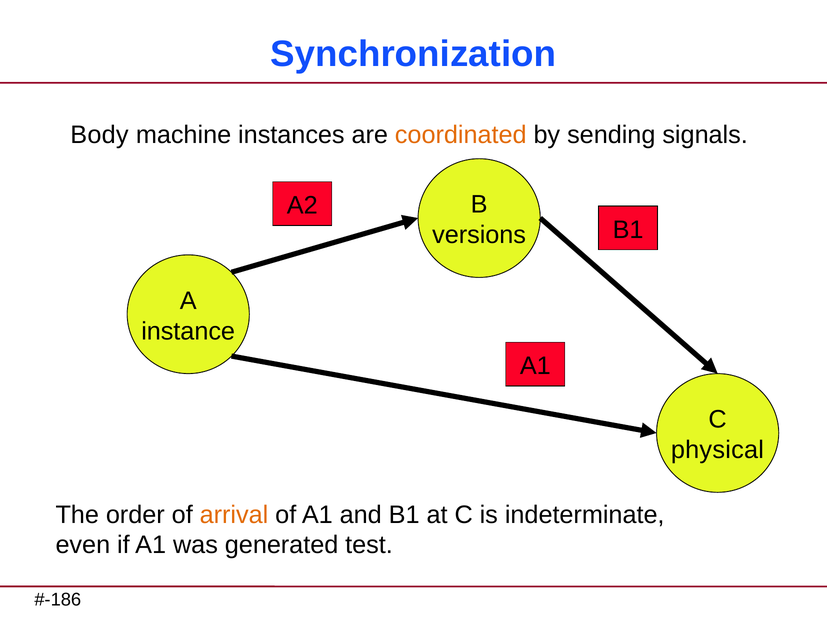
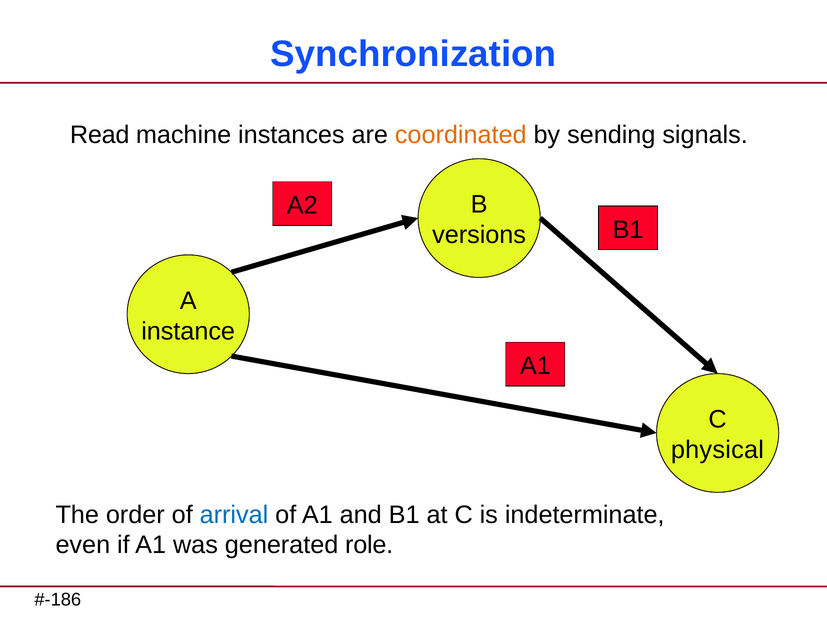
Body: Body -> Read
arrival colour: orange -> blue
test: test -> role
